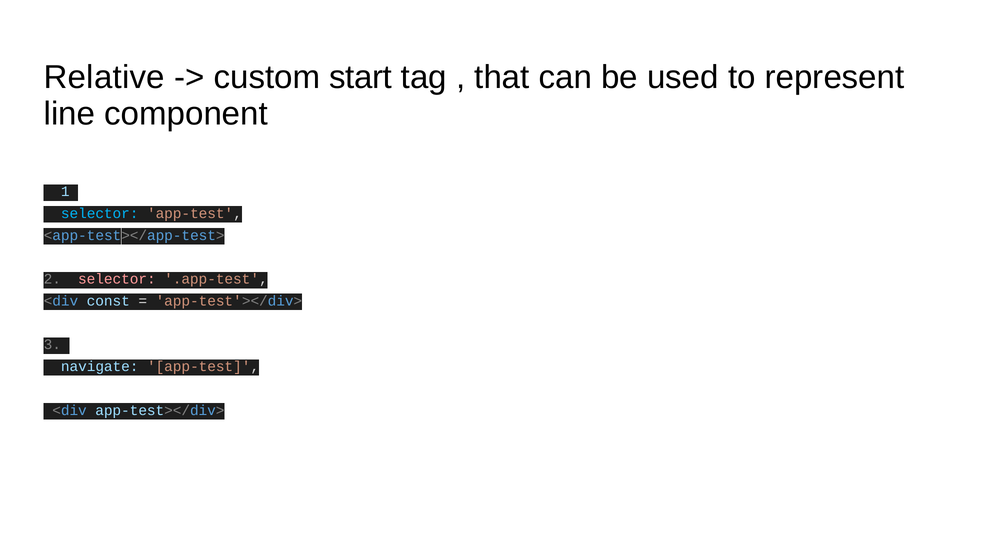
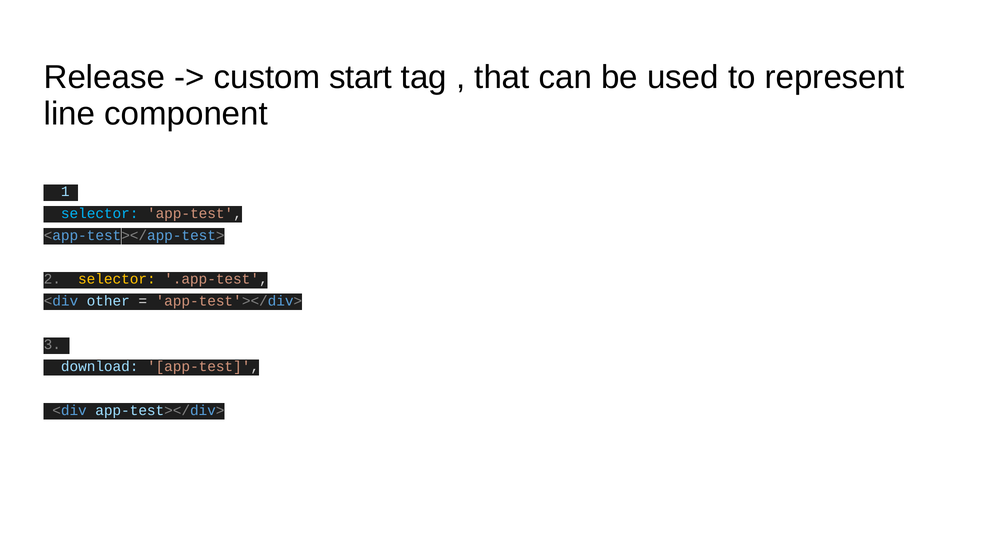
Relative: Relative -> Release
selector at (117, 279) colour: pink -> yellow
const: const -> other
navigate: navigate -> download
